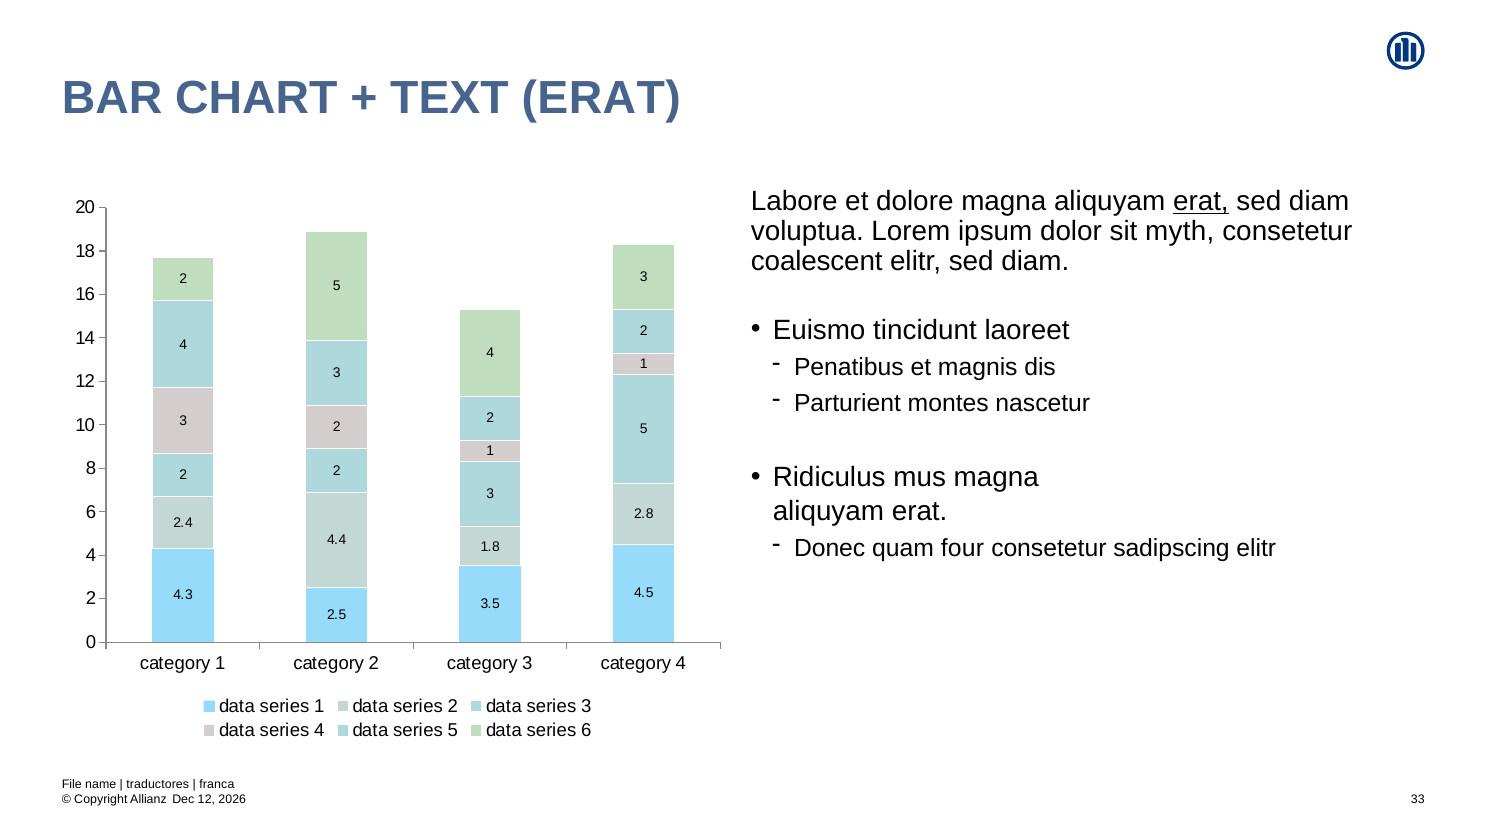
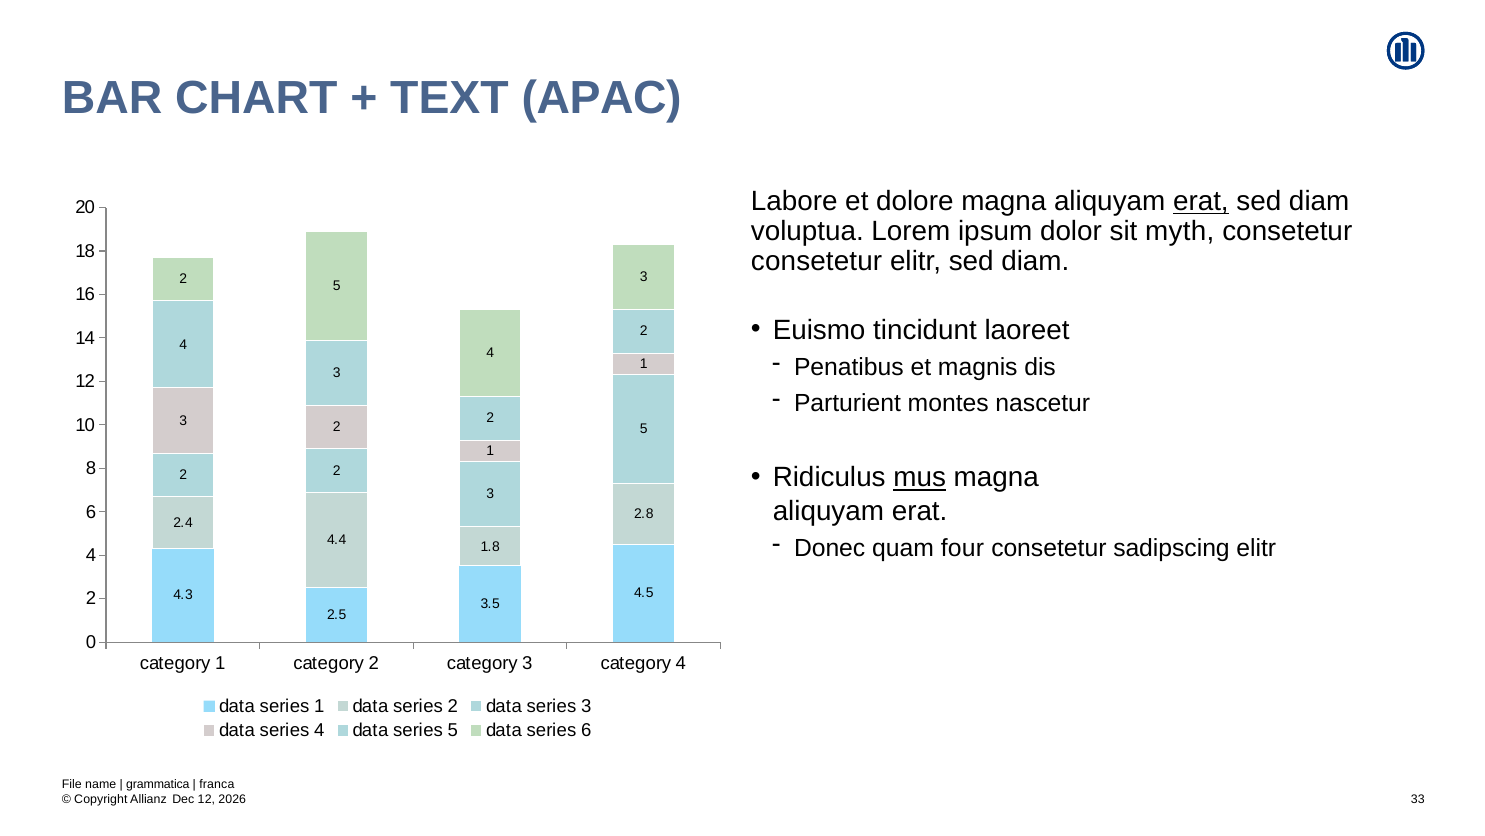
TEXT ERAT: ERAT -> APAC
coalescent at (817, 261): coalescent -> consetetur
mus underline: none -> present
traductores: traductores -> grammatica
